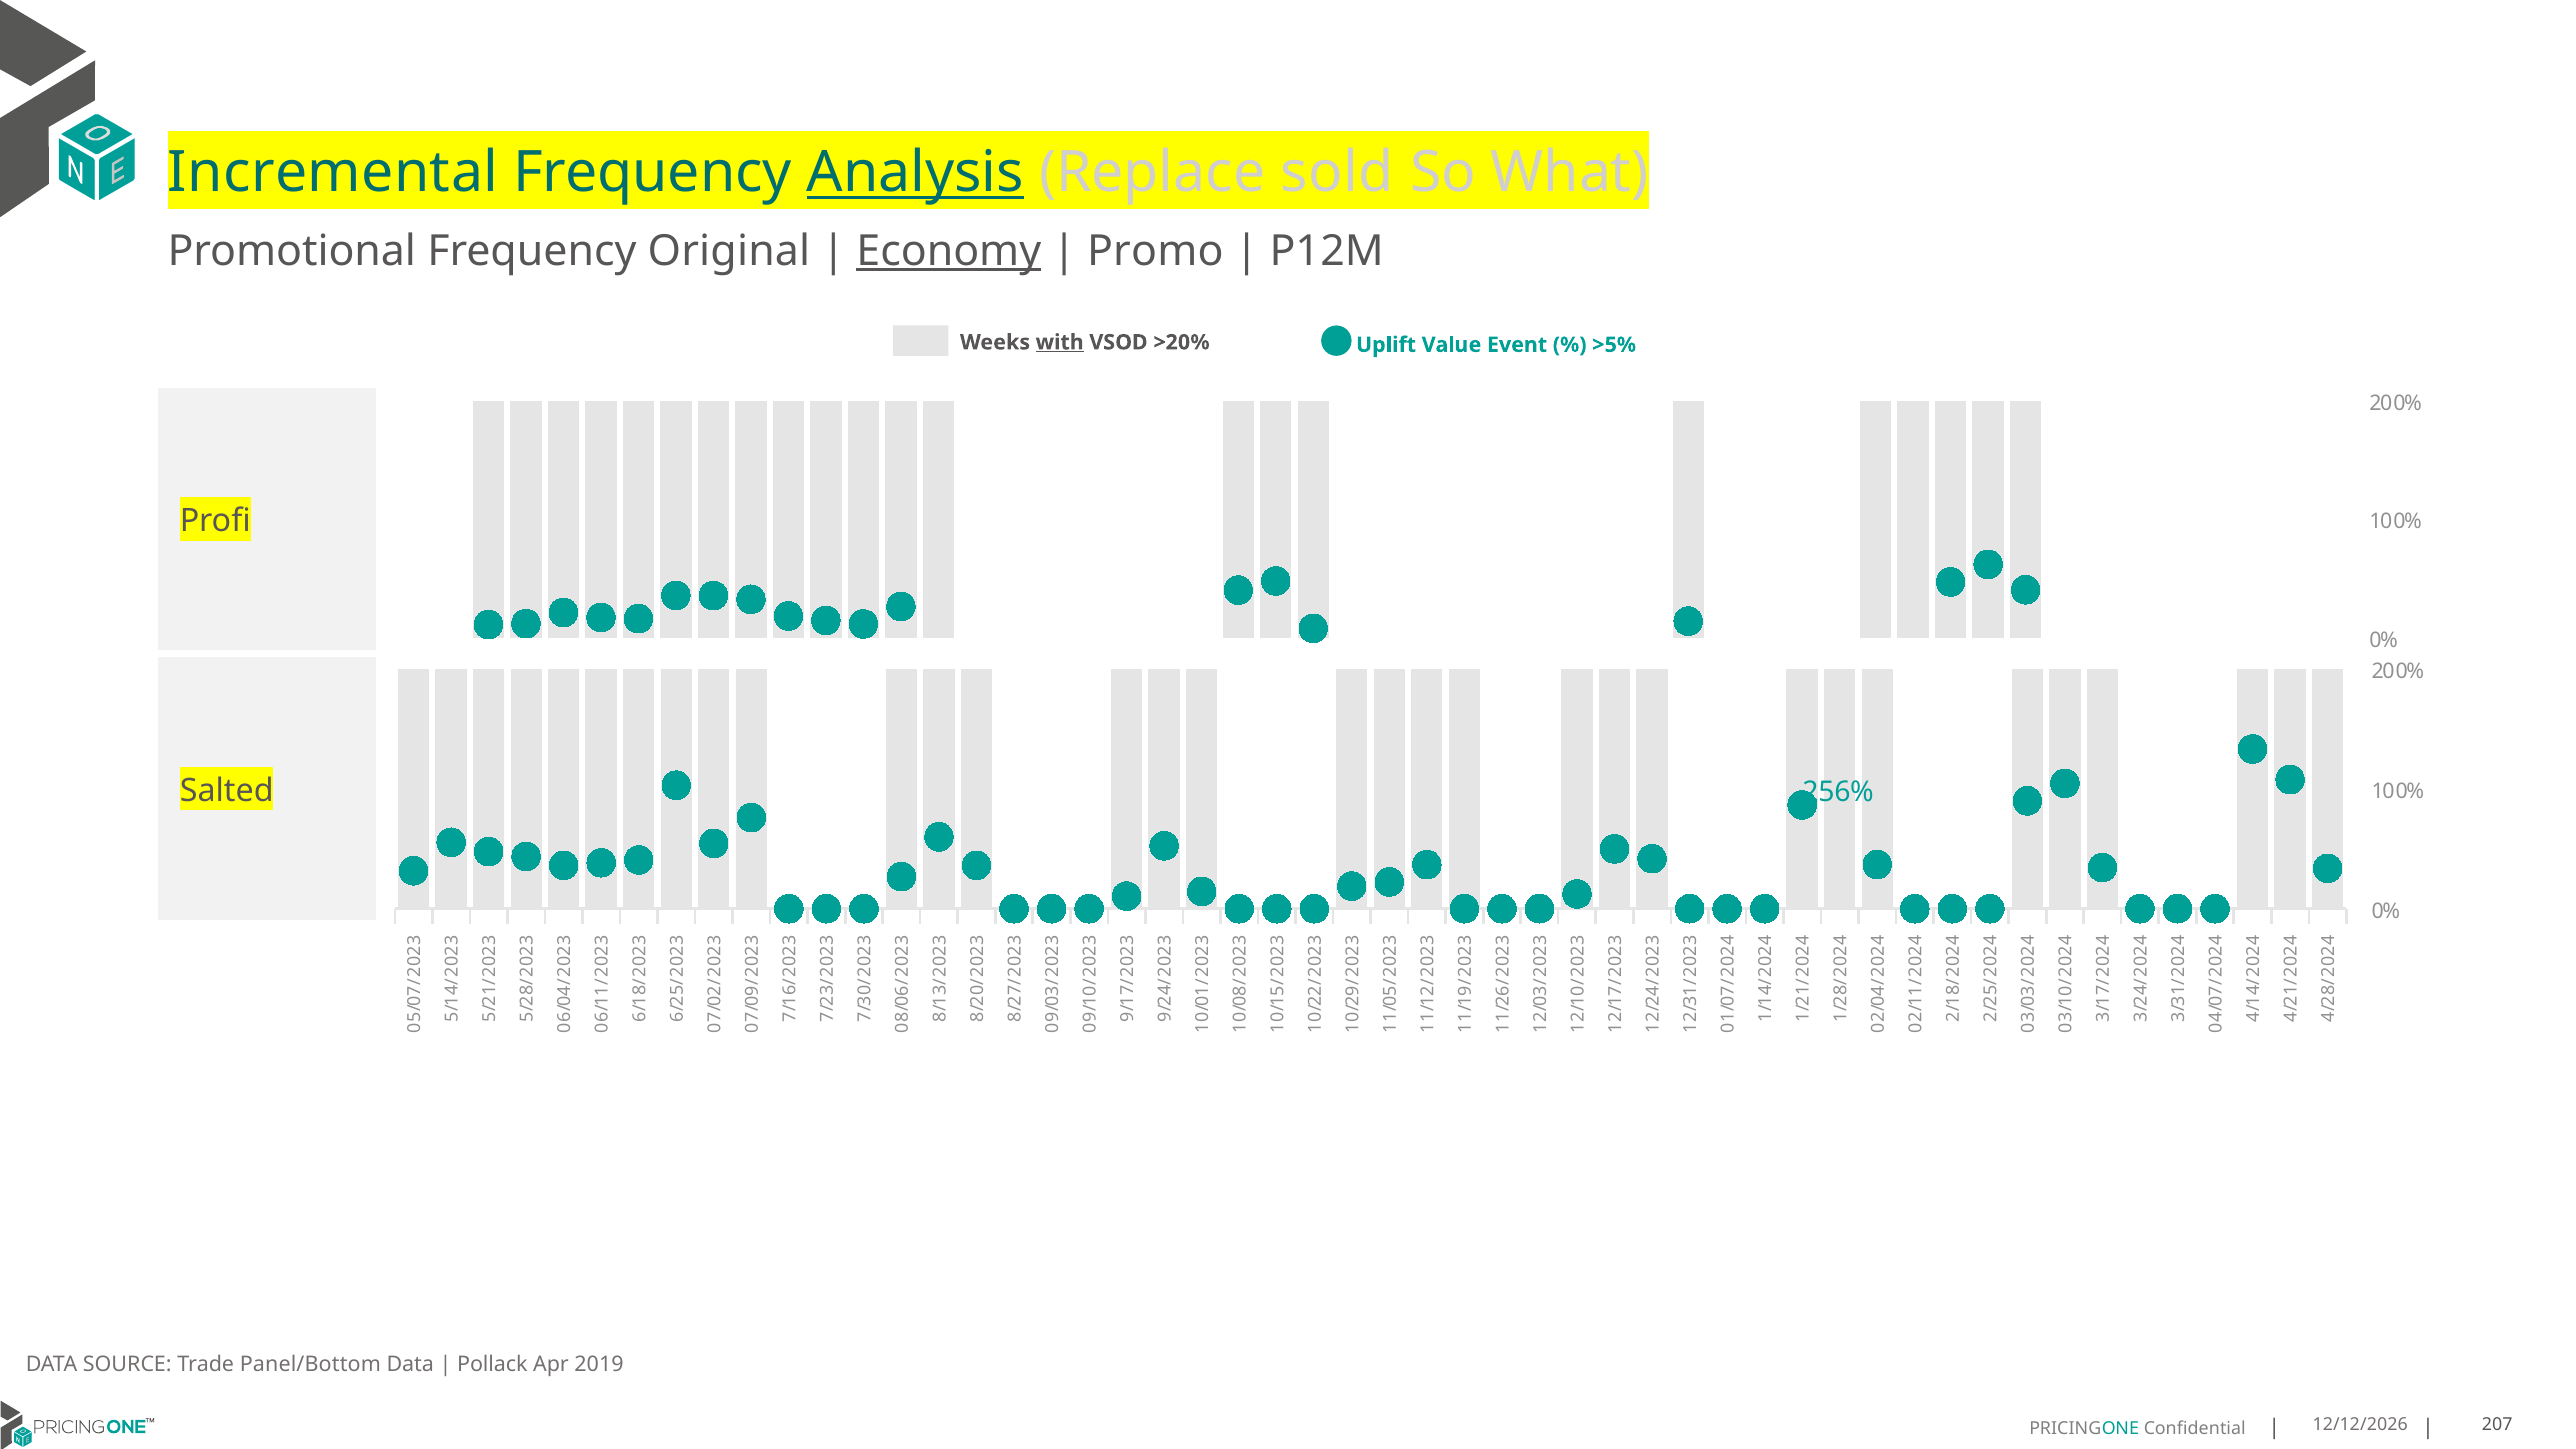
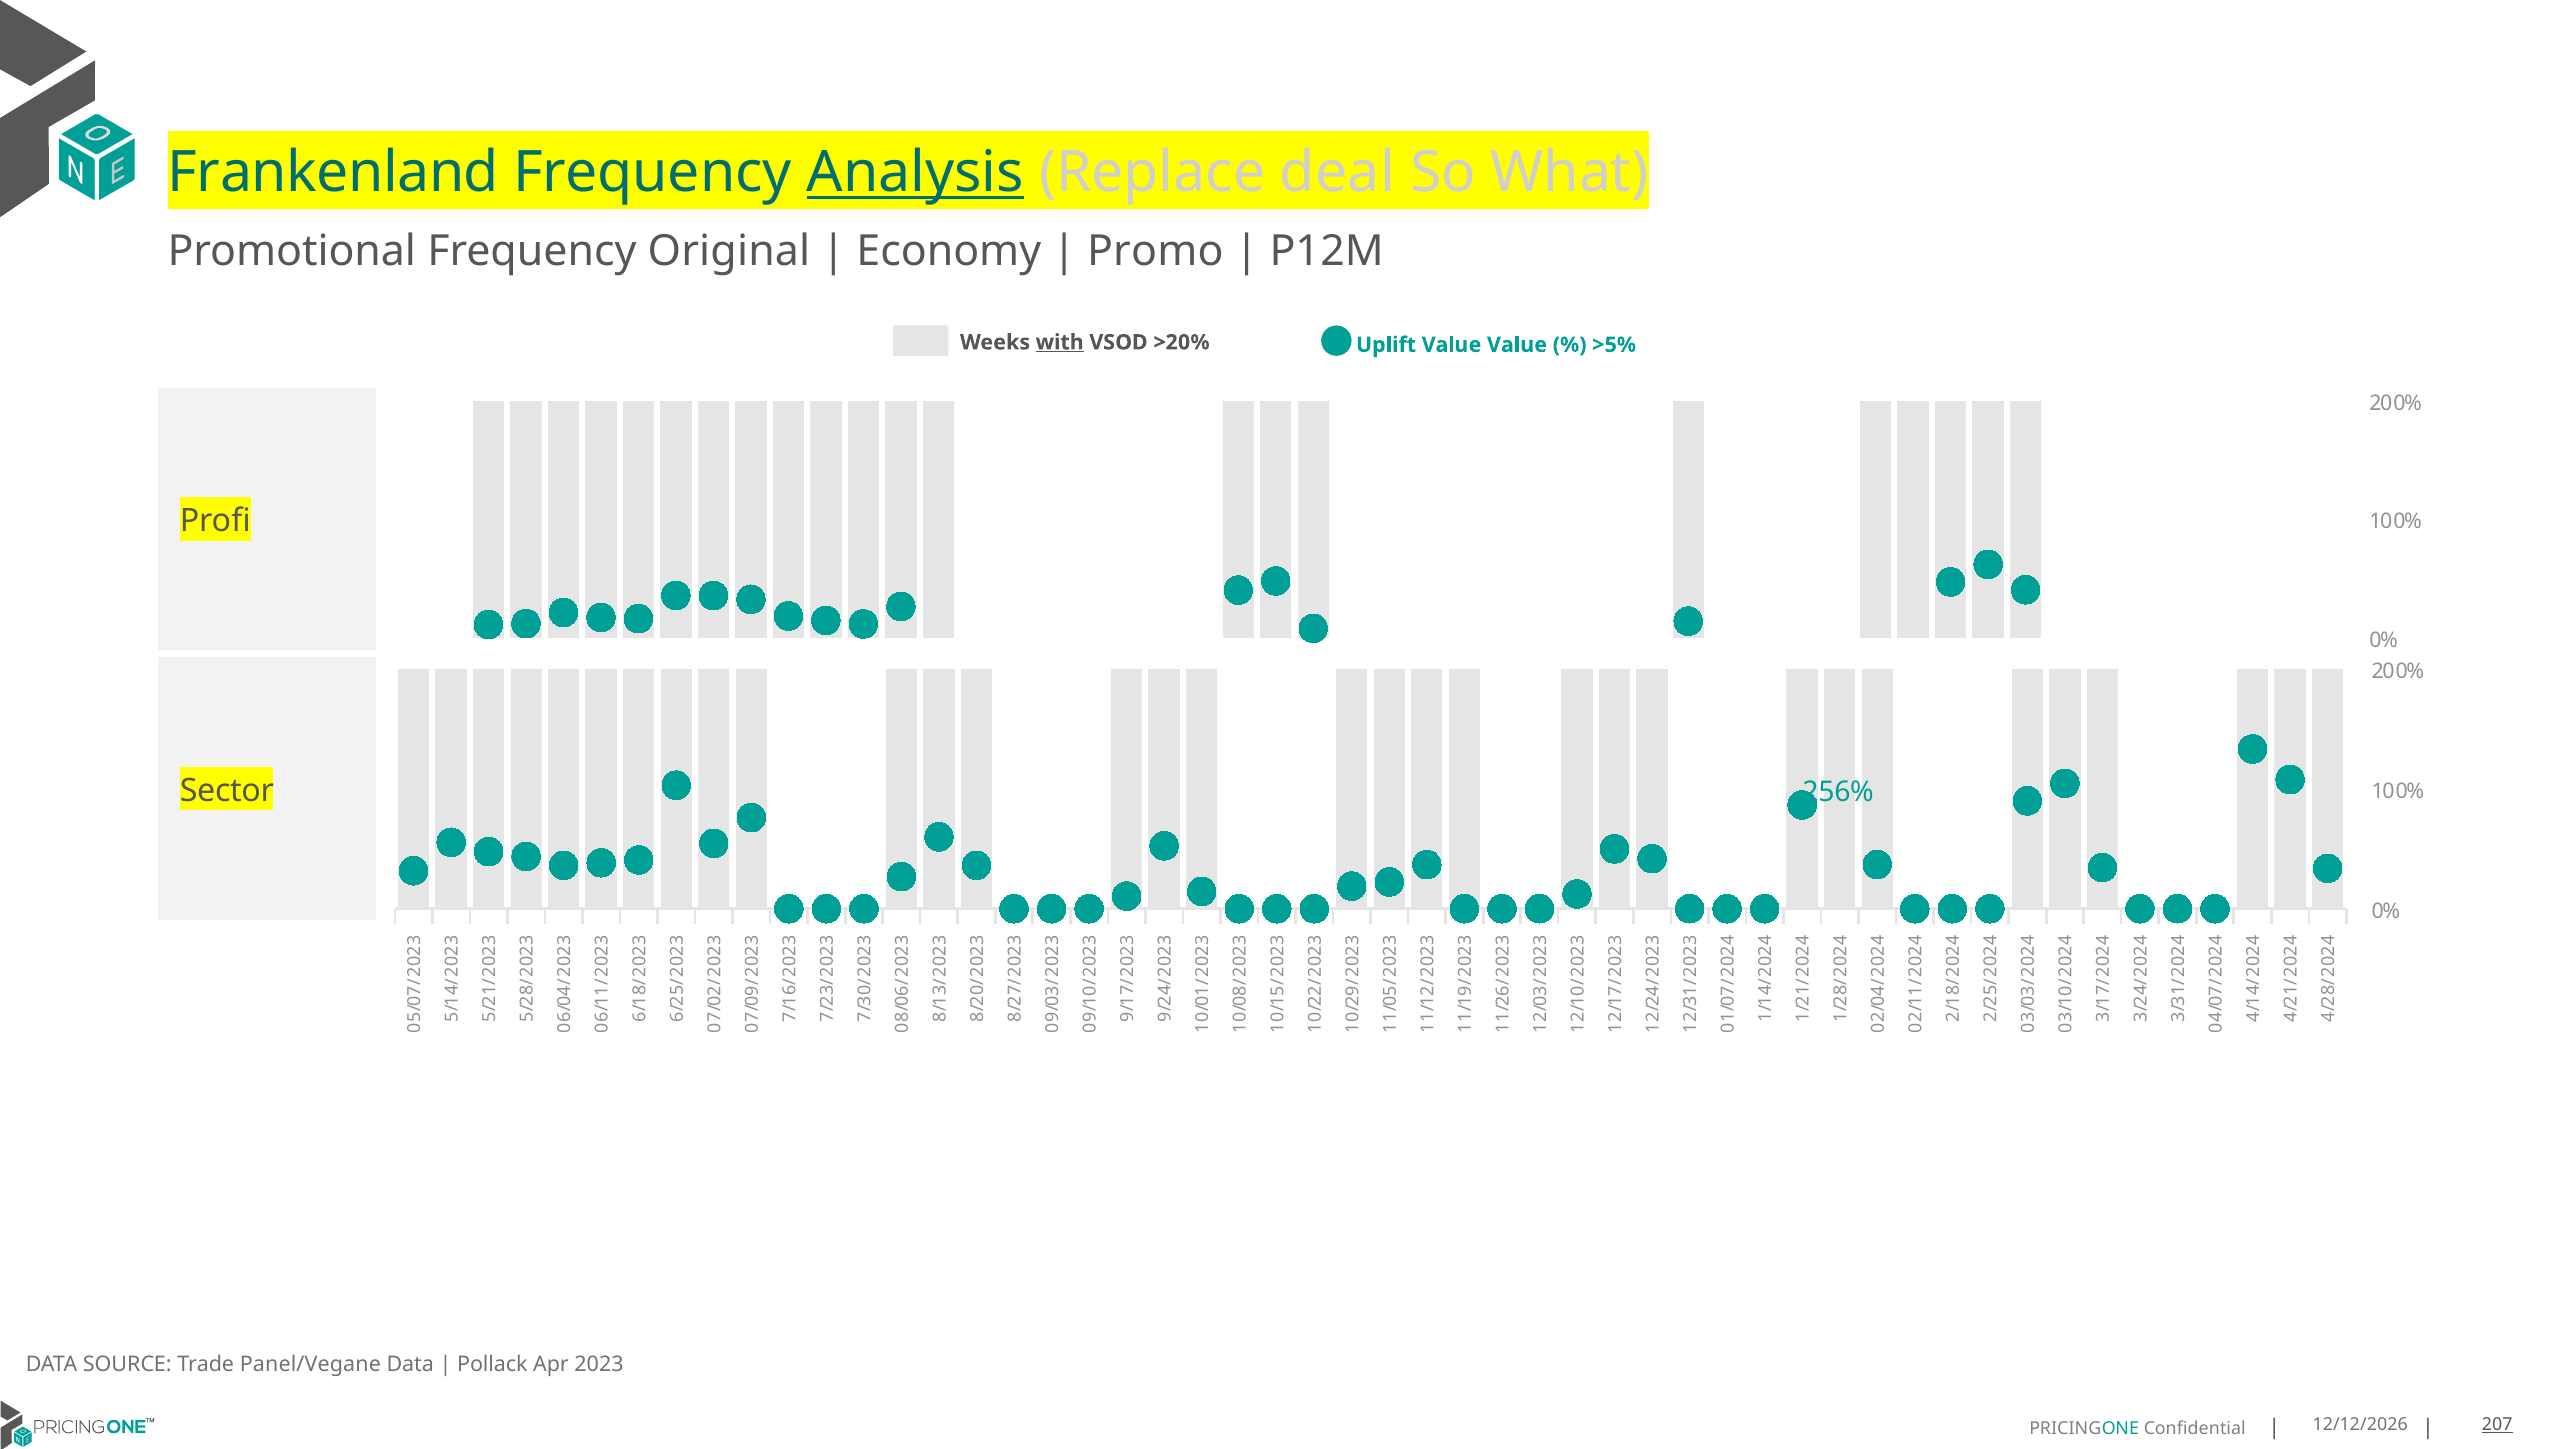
Incremental: Incremental -> Frankenland
sold: sold -> deal
Economy underline: present -> none
Value Event: Event -> Value
Salted: Salted -> Sector
Panel/Bottom: Panel/Bottom -> Panel/Vegane
2019: 2019 -> 2023
207 underline: none -> present
